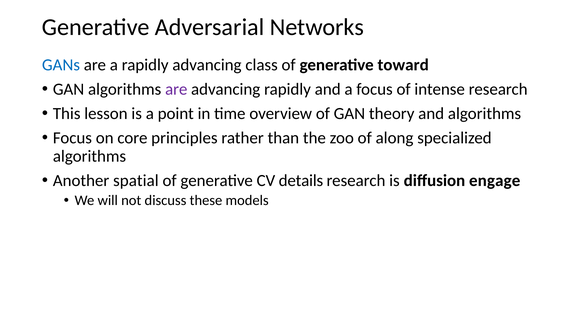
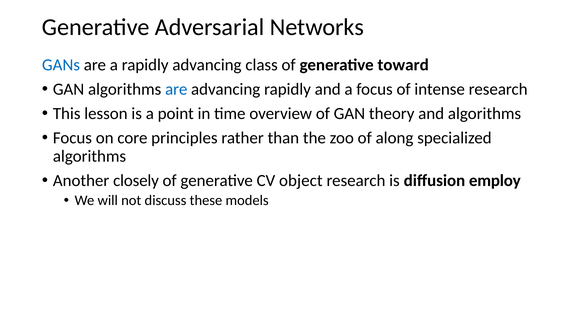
are at (176, 89) colour: purple -> blue
spatial: spatial -> closely
details: details -> object
engage: engage -> employ
